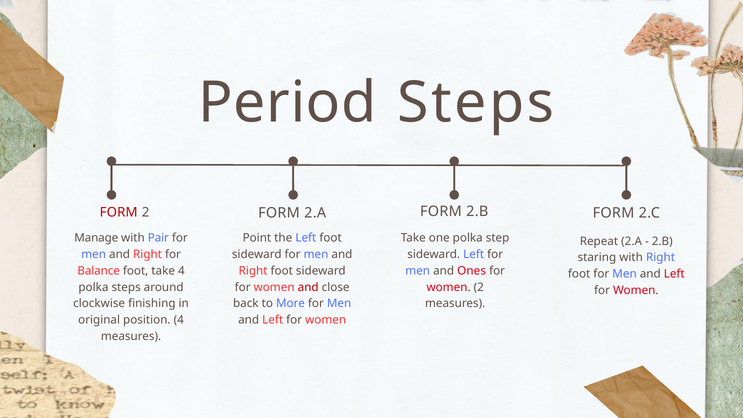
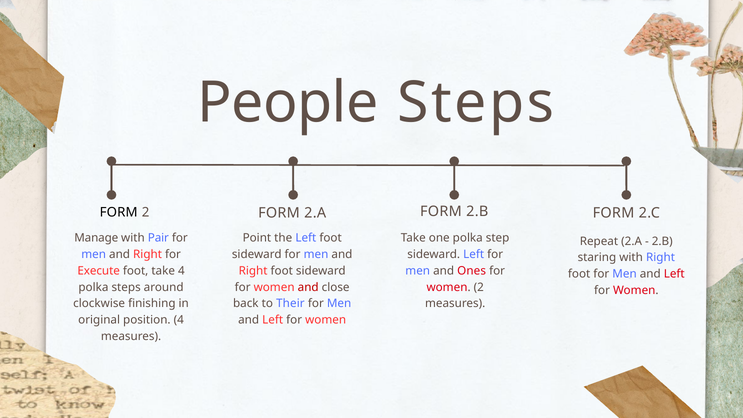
Period: Period -> People
FORM at (119, 212) colour: red -> black
Balance: Balance -> Execute
More: More -> Their
